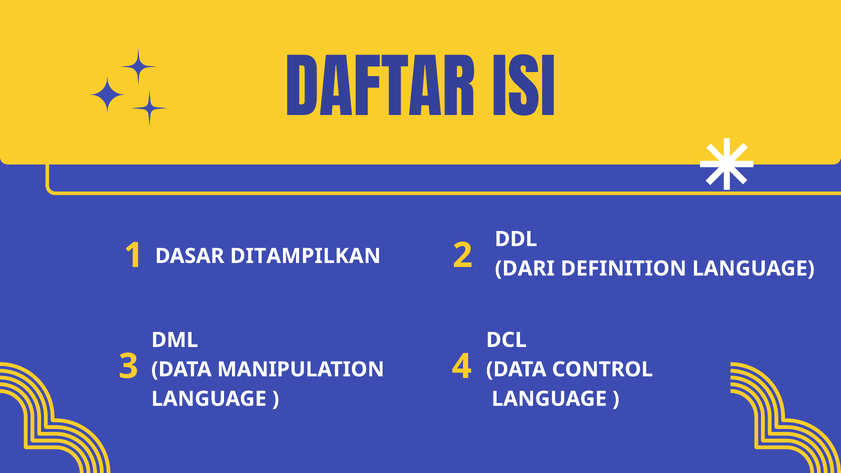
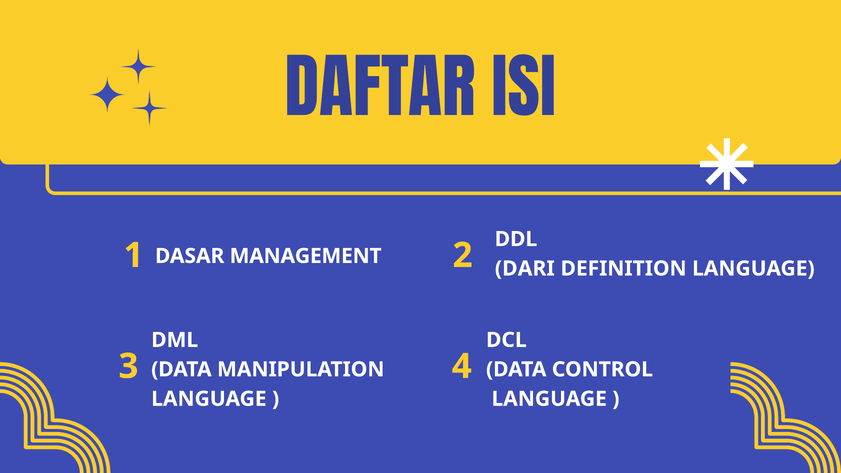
DITAMPILKAN: DITAMPILKAN -> MANAGEMENT
